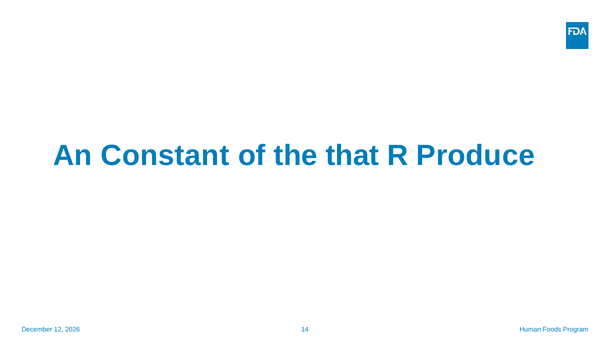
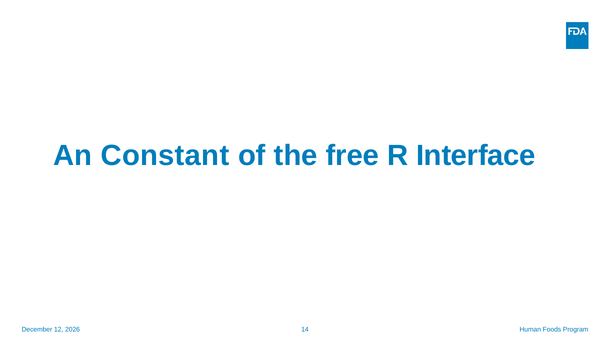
that: that -> free
Produce: Produce -> Interface
